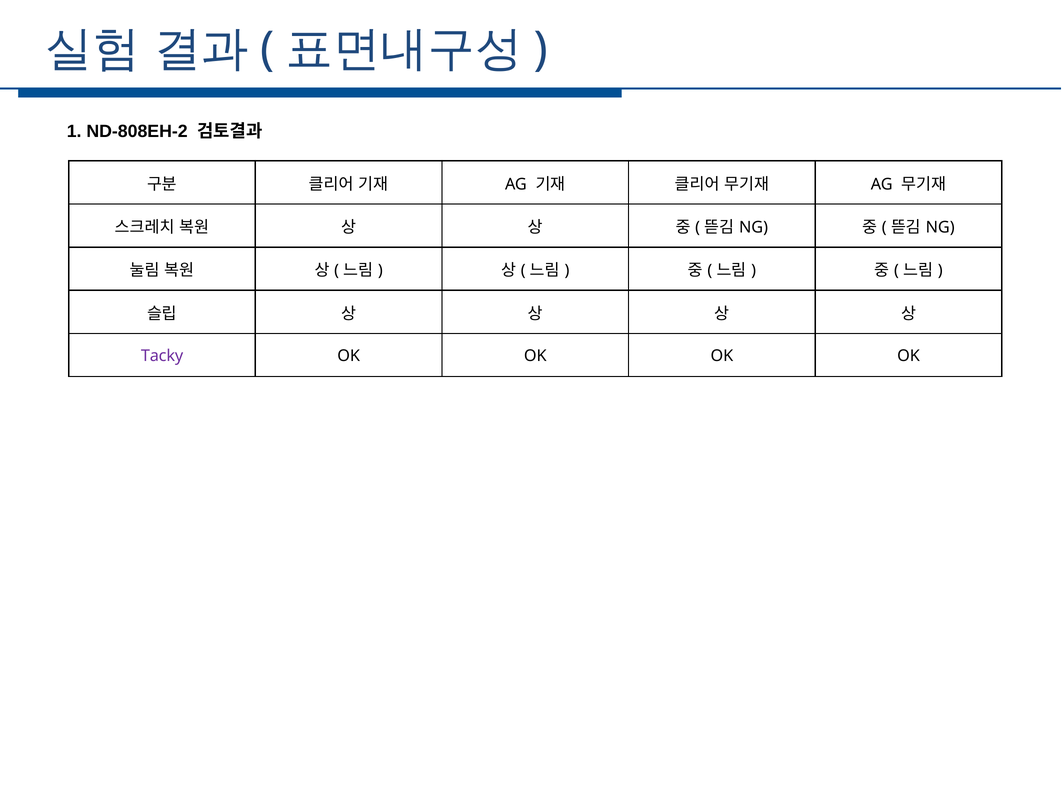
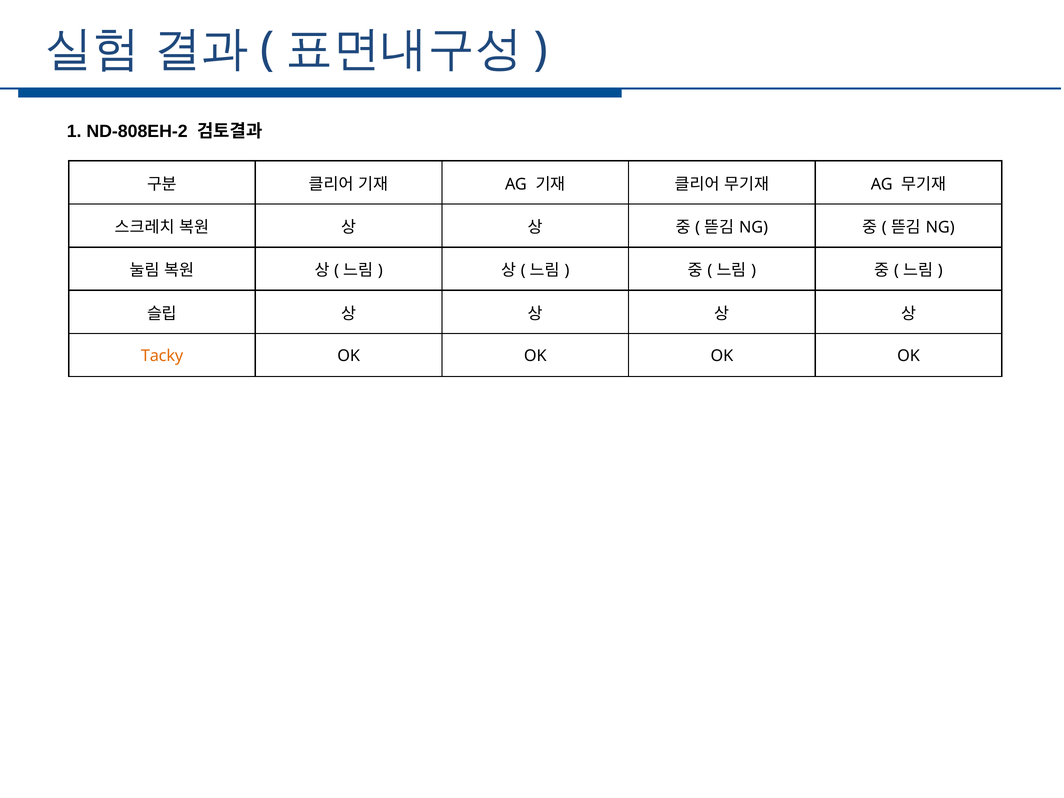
Tacky colour: purple -> orange
